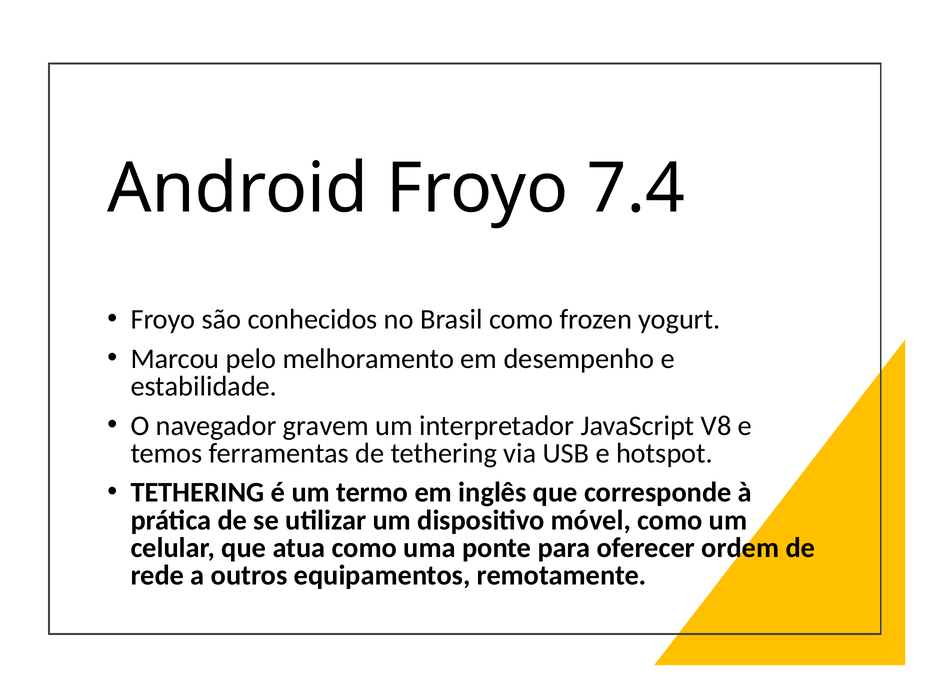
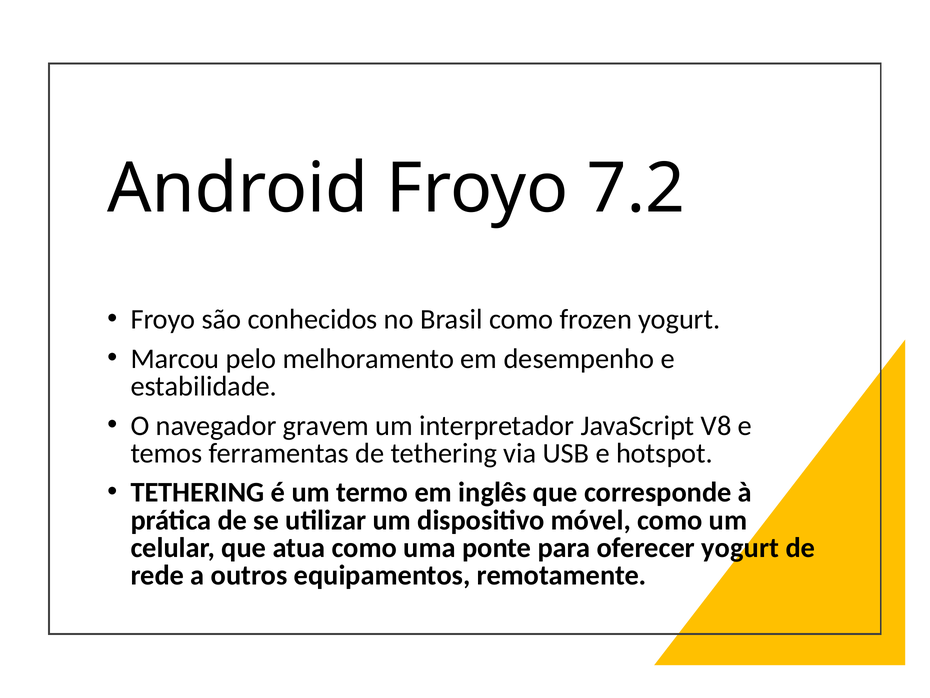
7.4: 7.4 -> 7.2
oferecer ordem: ordem -> yogurt
